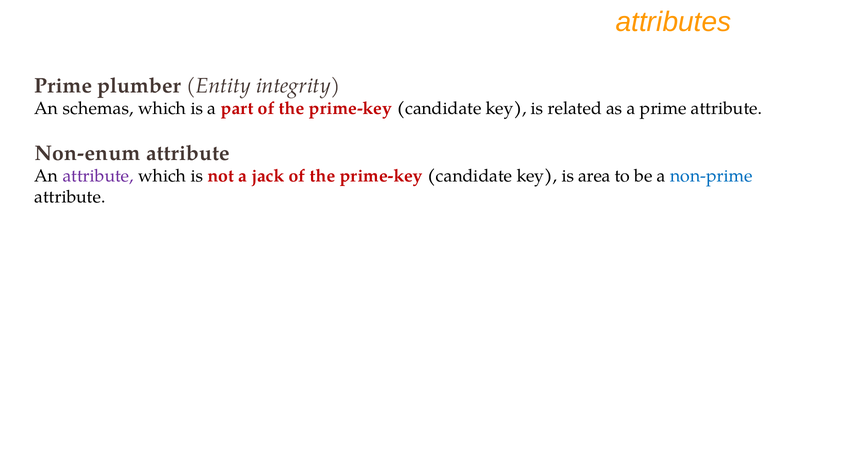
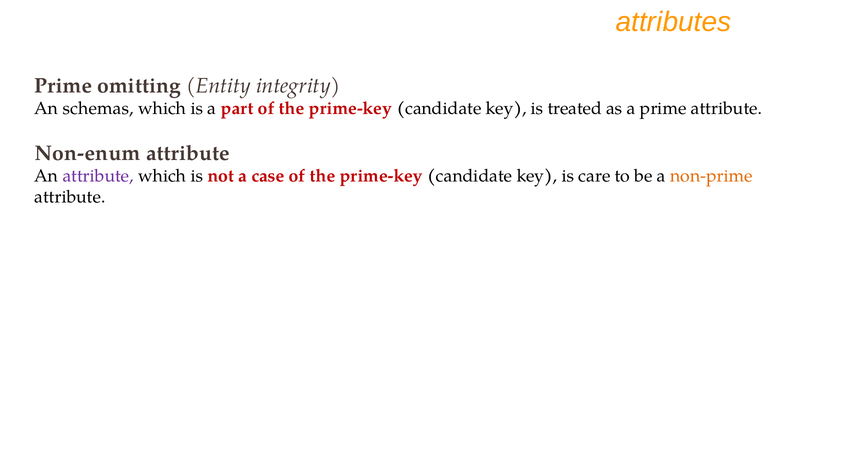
plumber: plumber -> omitting
related: related -> treated
jack: jack -> case
area: area -> care
non-prime colour: blue -> orange
